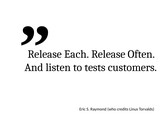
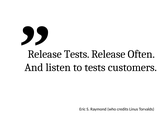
Release Each: Each -> Tests
